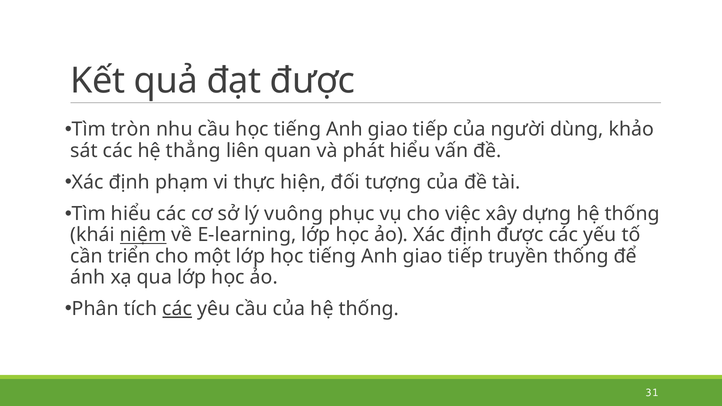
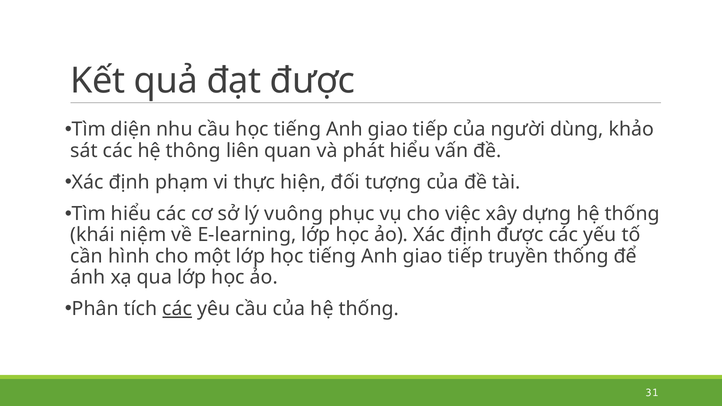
tròn: tròn -> diện
thẳng: thẳng -> thông
niệm underline: present -> none
triển: triển -> hình
